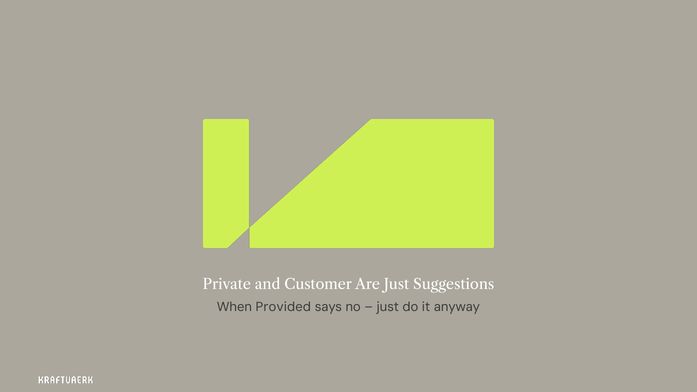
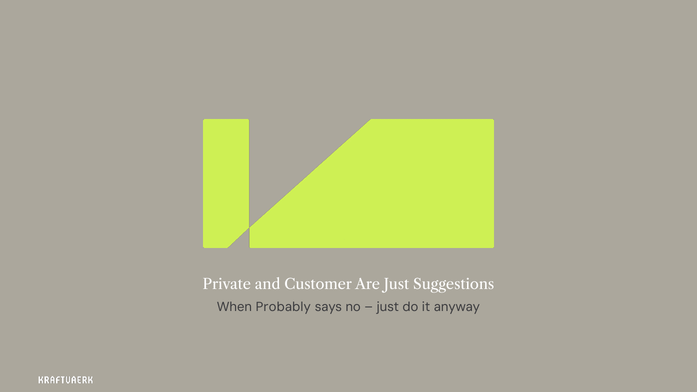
Provided: Provided -> Probably
